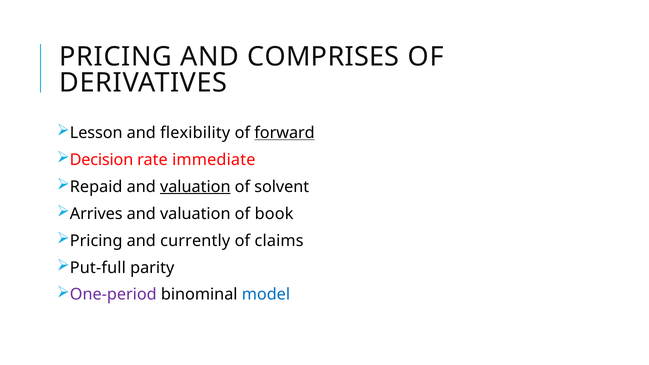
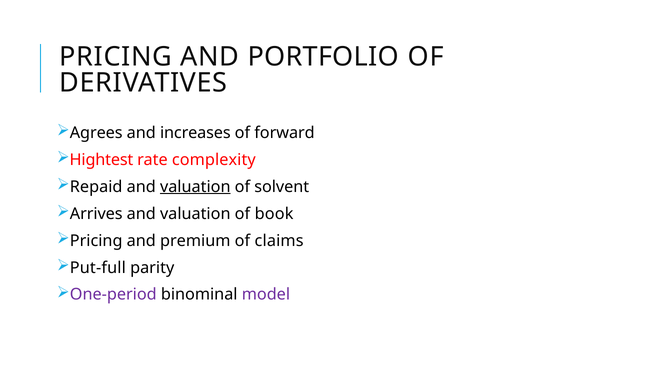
COMPRISES: COMPRISES -> PORTFOLIO
Lesson: Lesson -> Agrees
flexibility: flexibility -> increases
forward underline: present -> none
Decision: Decision -> Hightest
immediate: immediate -> complexity
currently: currently -> premium
model colour: blue -> purple
